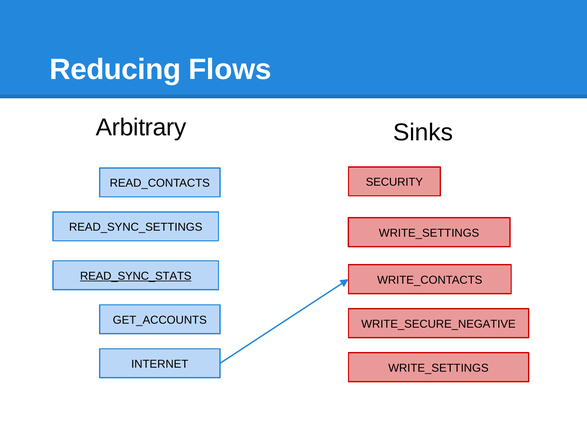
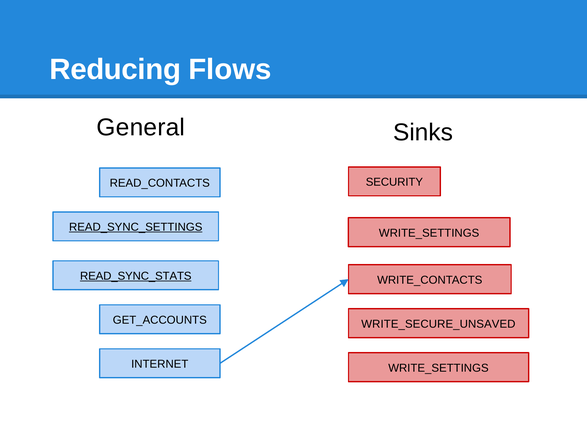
Arbitrary: Arbitrary -> General
READ_SYNC_SETTINGS underline: none -> present
WRITE_SECURE_NEGATIVE: WRITE_SECURE_NEGATIVE -> WRITE_SECURE_UNSAVED
